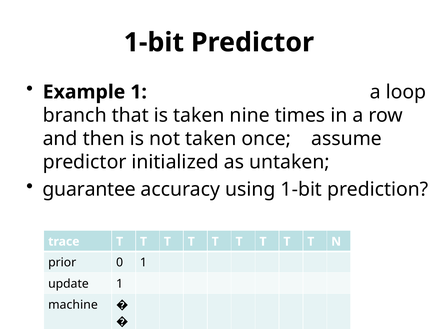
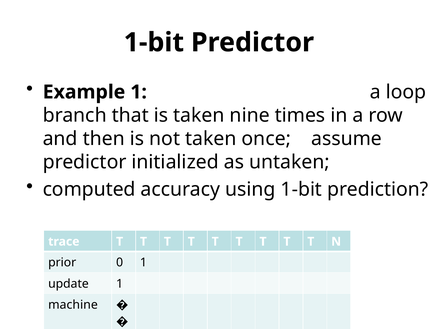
guarantee: guarantee -> computed
